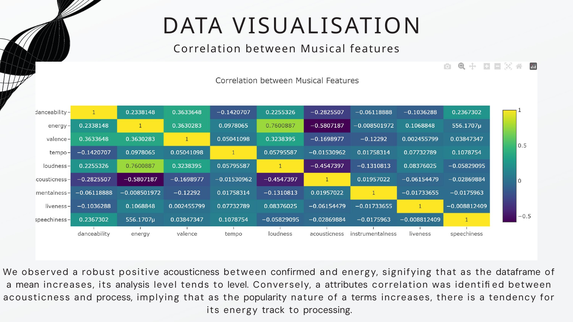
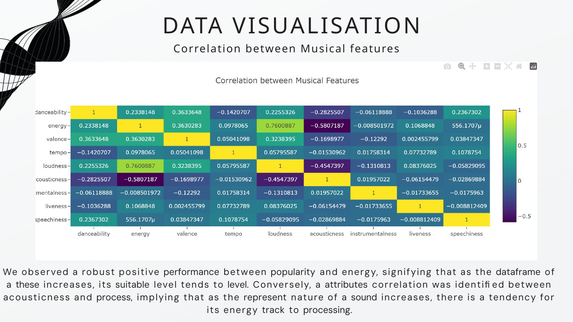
positive acousticness: acousticness -> performance
confirmed: confirmed -> popularity
mean: mean -> these
analysis: analysis -> suitable
popularity: popularity -> represent
terms: terms -> sound
